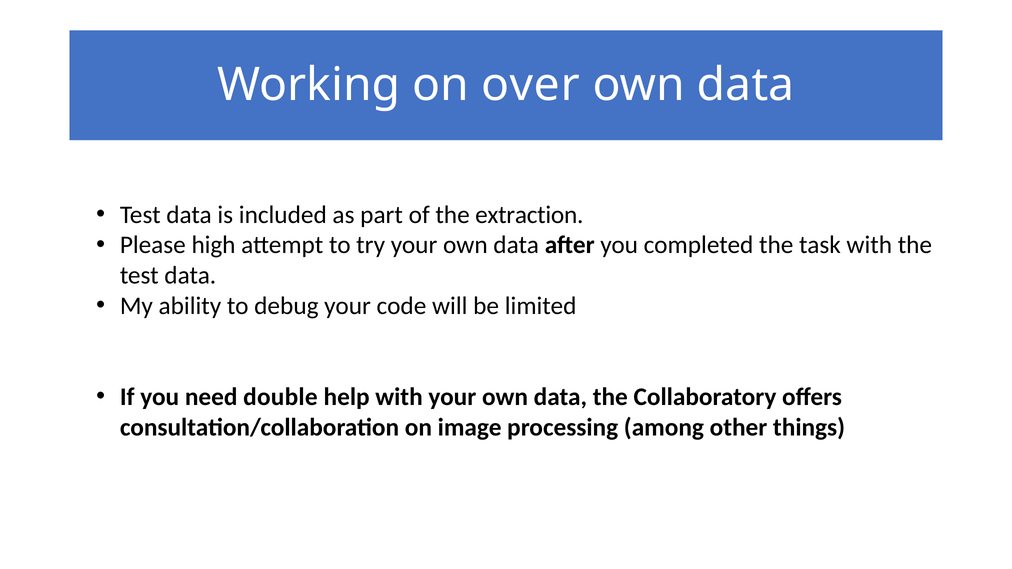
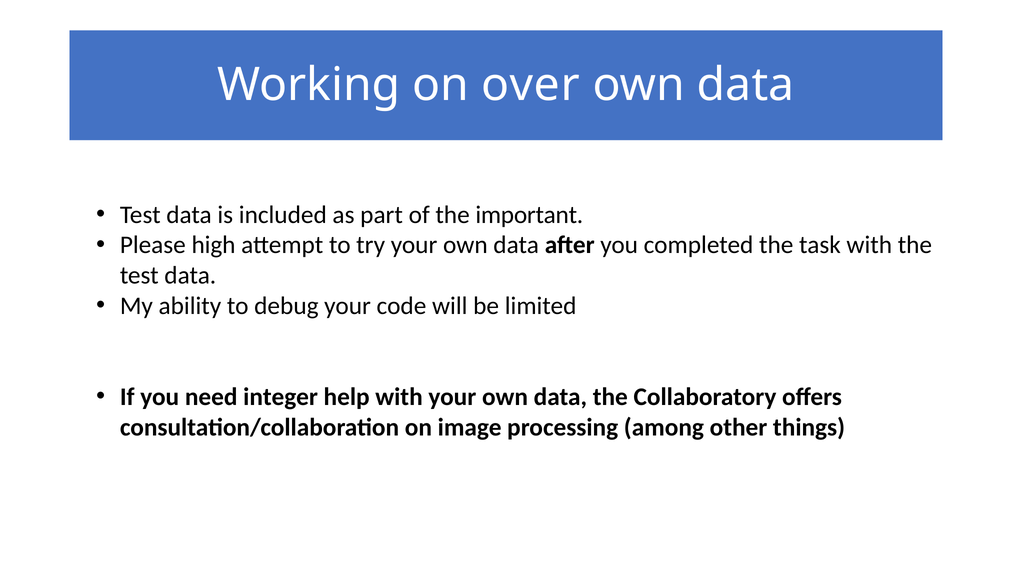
extraction: extraction -> important
double: double -> integer
